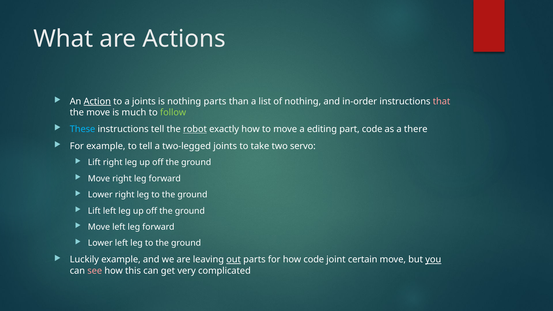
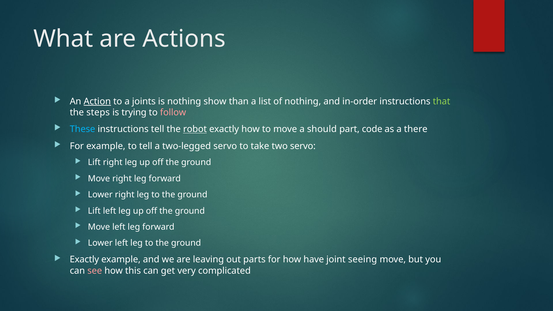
nothing parts: parts -> show
that colour: pink -> light green
the move: move -> steps
much: much -> trying
follow colour: light green -> pink
editing: editing -> should
two-legged joints: joints -> servo
Luckily at (84, 260): Luckily -> Exactly
out underline: present -> none
how code: code -> have
certain: certain -> seeing
you underline: present -> none
